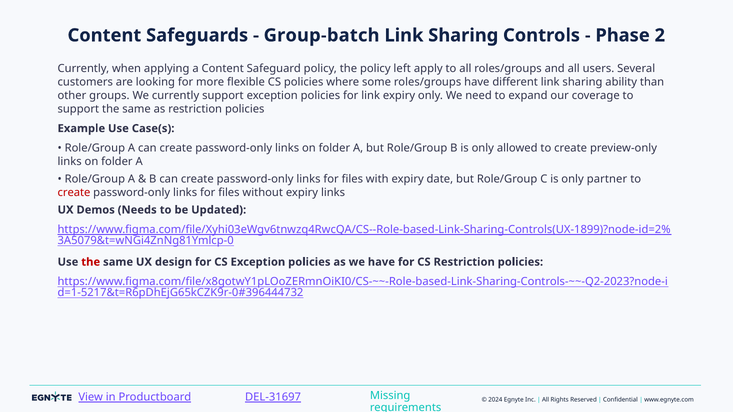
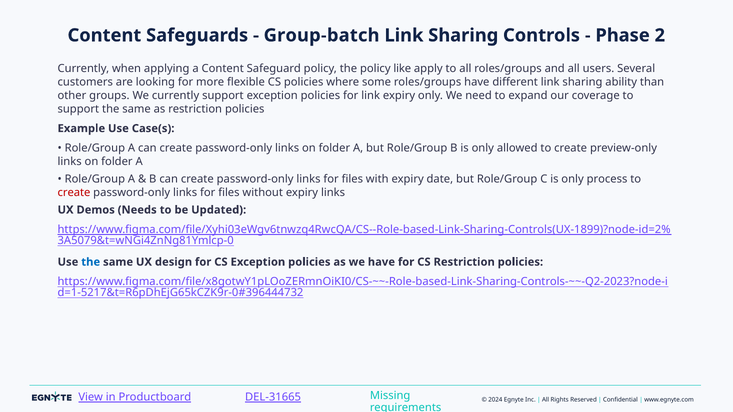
left: left -> like
partner: partner -> process
the at (91, 262) colour: red -> blue
DEL-31697: DEL-31697 -> DEL-31665
